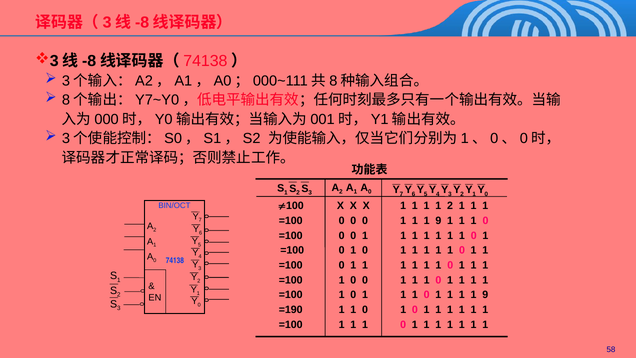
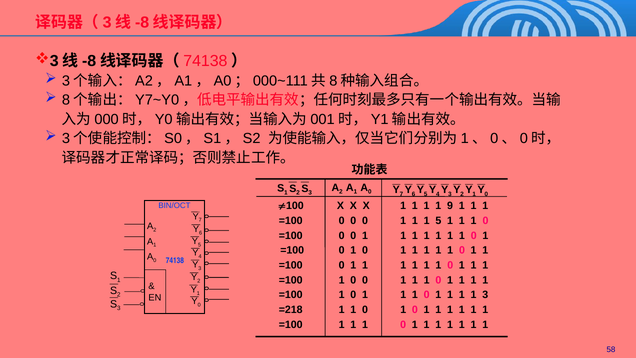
1 2: 2 -> 9
9 at (438, 221): 9 -> 5
9 at (485, 295): 9 -> 3
=190: =190 -> =218
